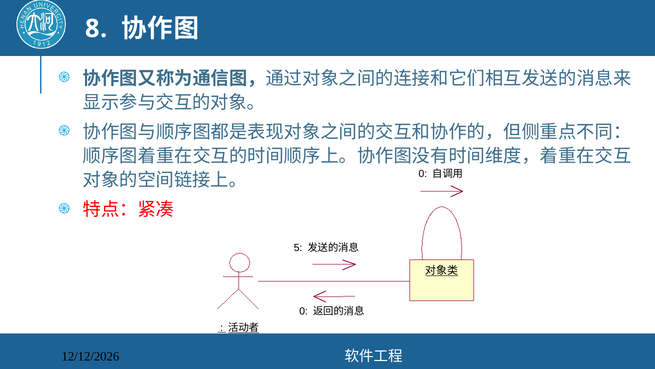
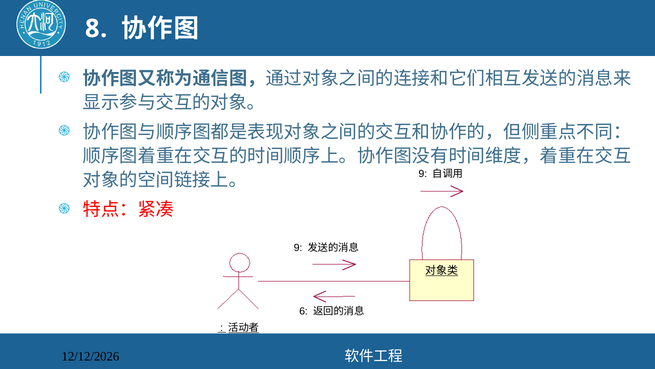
0 at (423, 174): 0 -> 9
5 at (298, 248): 5 -> 9
0 at (304, 311): 0 -> 6
